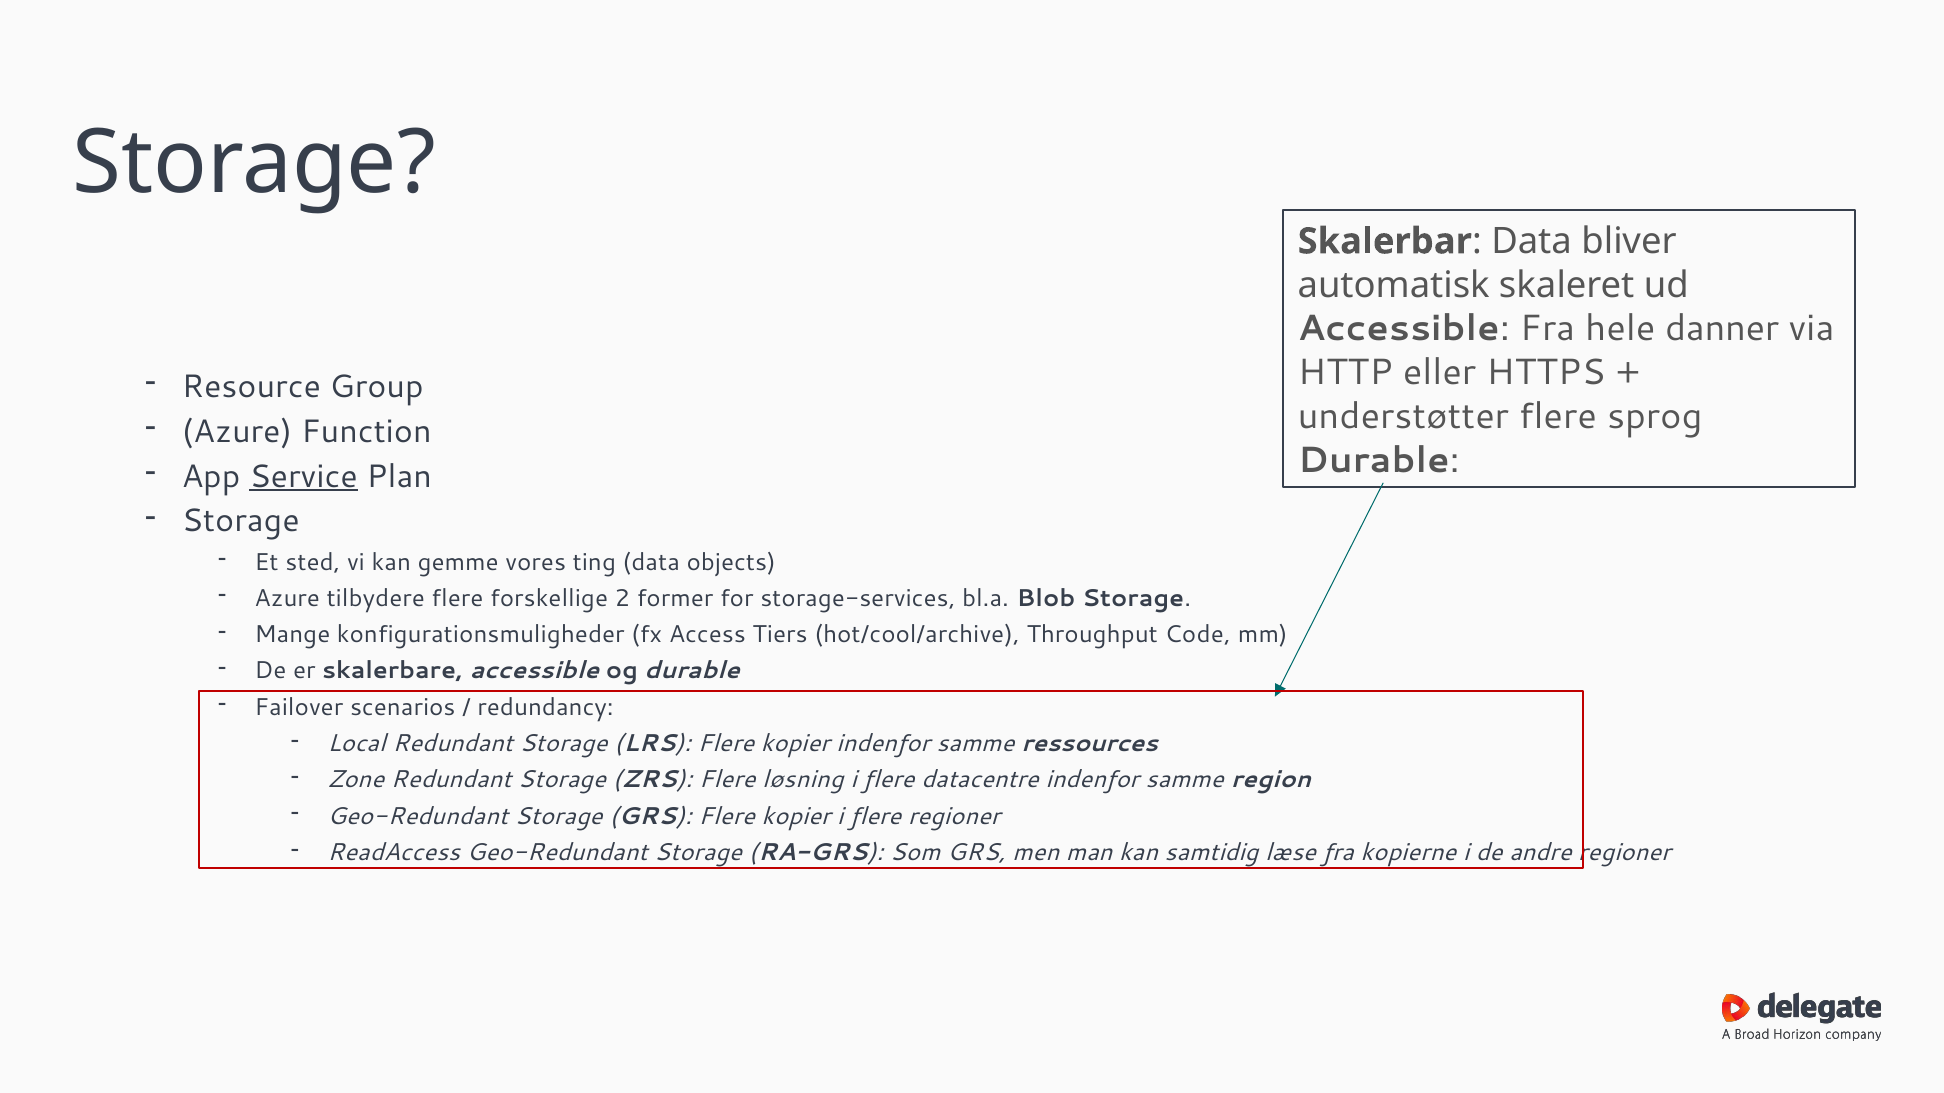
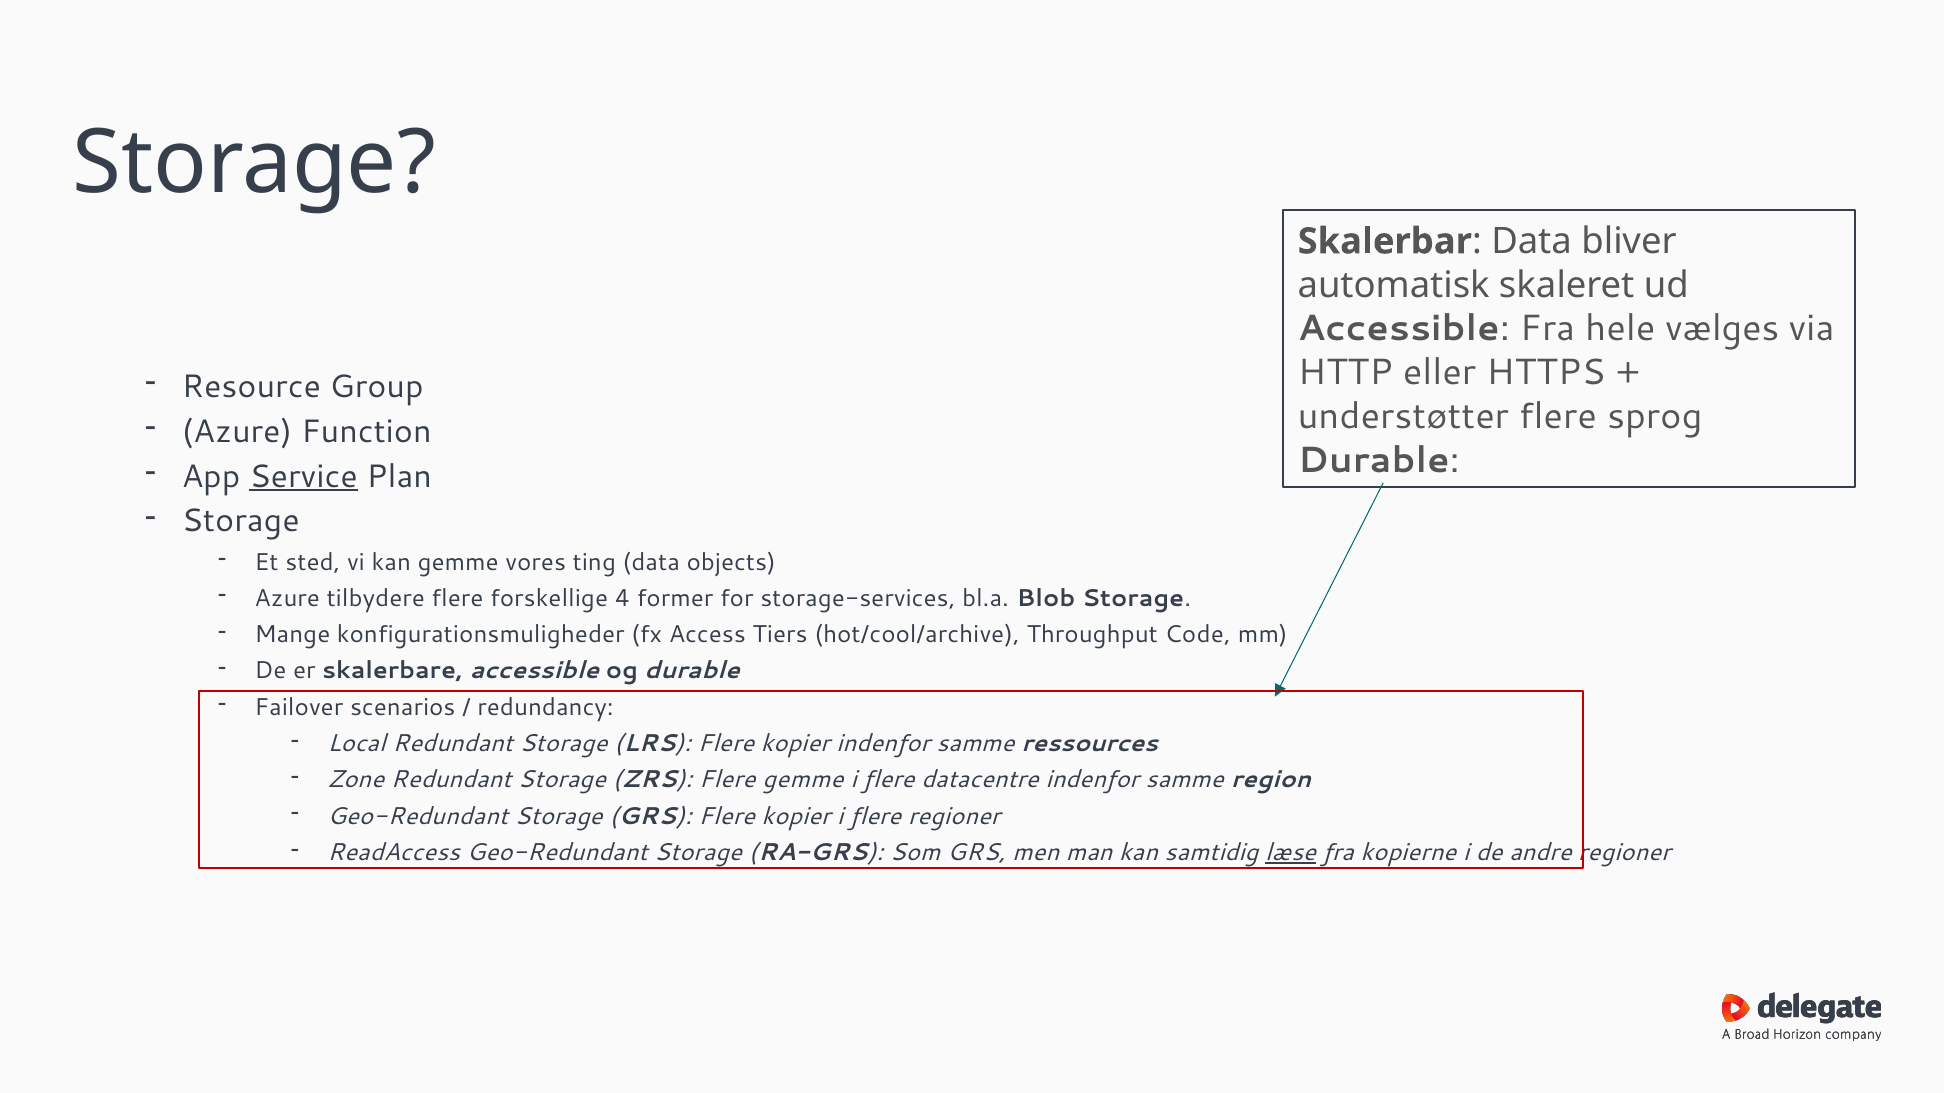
danner: danner -> vælges
2: 2 -> 4
Flere løsning: løsning -> gemme
læse underline: none -> present
